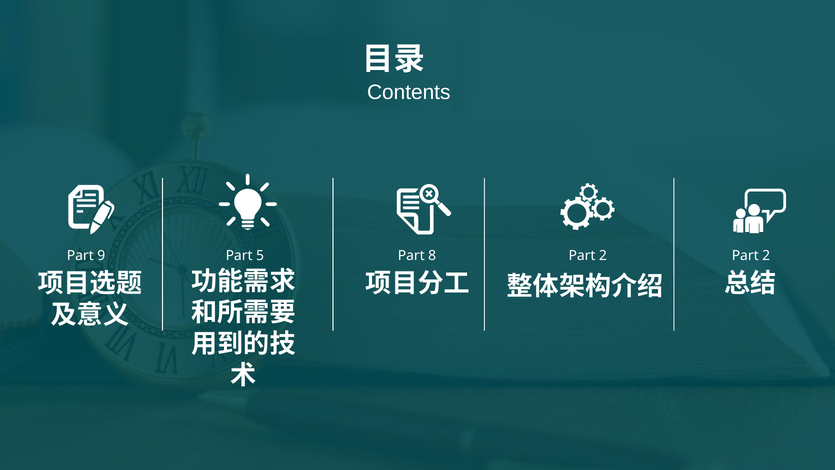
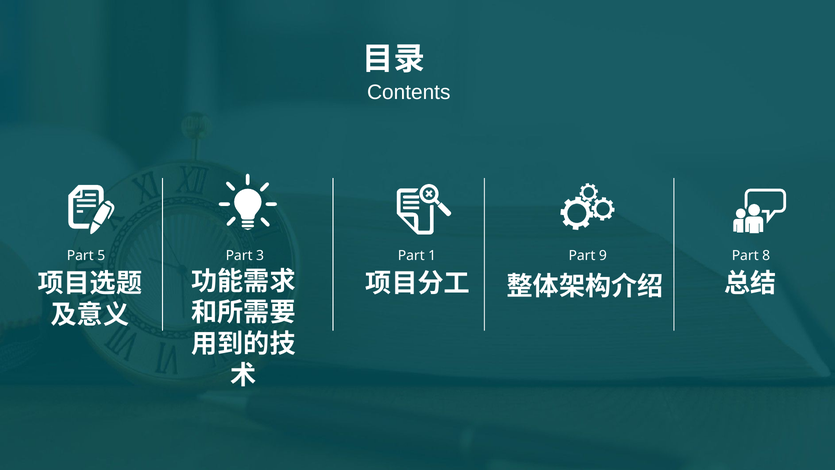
9: 9 -> 5
5: 5 -> 3
8: 8 -> 1
2 at (603, 255): 2 -> 9
2 at (766, 255): 2 -> 8
